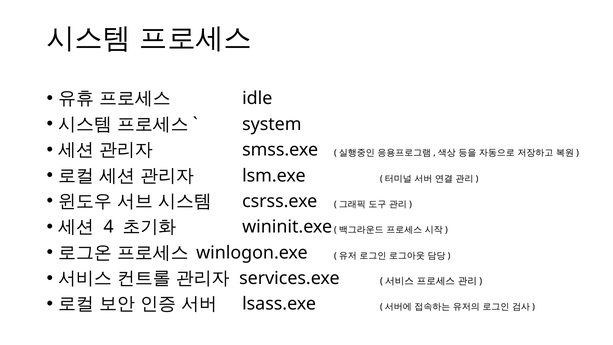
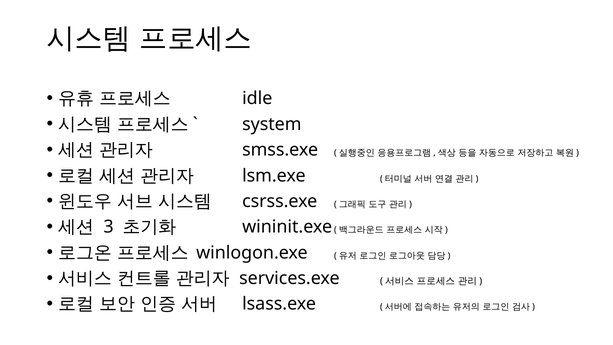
4: 4 -> 3
